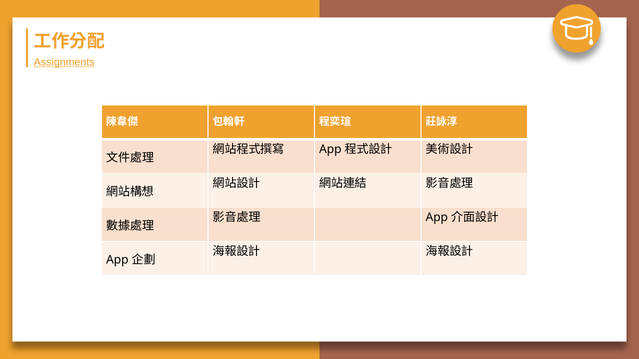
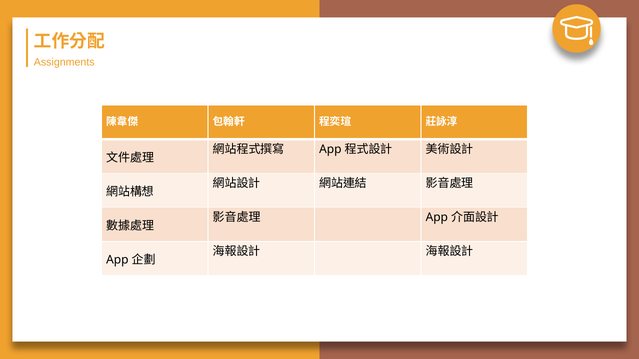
Assignments underline: present -> none
